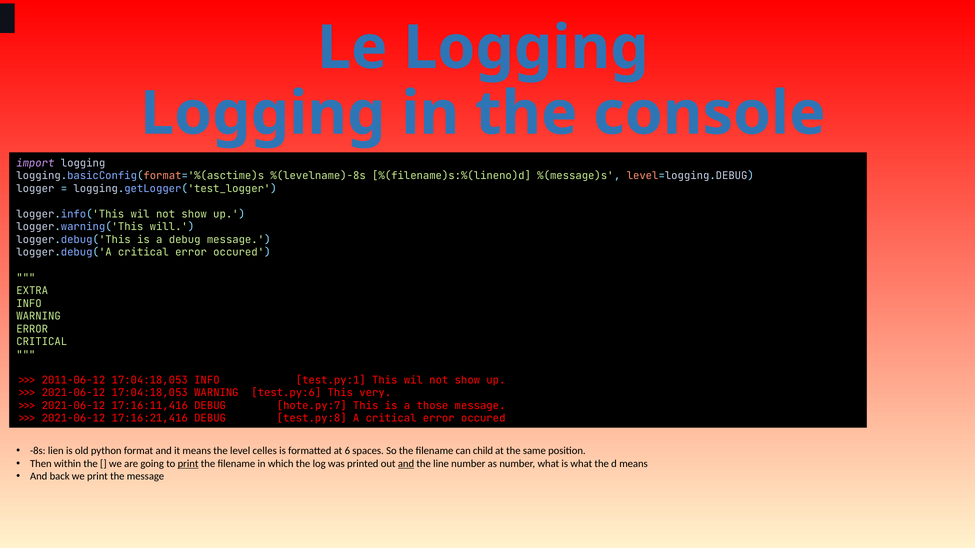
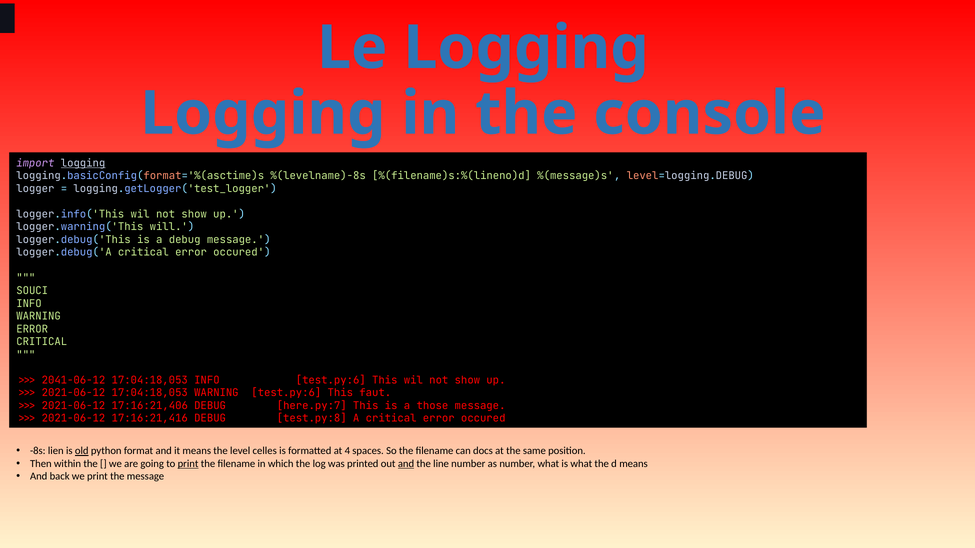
logging at (83, 163) underline: none -> present
EXTRA: EXTRA -> SOUCI
2011-06-12: 2011-06-12 -> 2041-06-12
INFO test.py:1: test.py:1 -> test.py:6
very: very -> faut
17:16:11,416: 17:16:11,416 -> 17:16:21,406
hote.py:7: hote.py:7 -> here.py:7
old underline: none -> present
6: 6 -> 4
child: child -> docs
